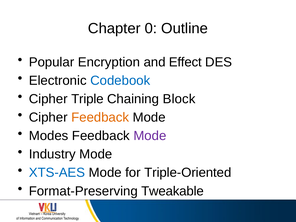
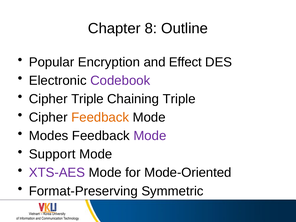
0: 0 -> 8
Codebook colour: blue -> purple
Chaining Block: Block -> Triple
Industry: Industry -> Support
XTS-AES colour: blue -> purple
Triple-Oriented: Triple-Oriented -> Mode-Oriented
Tweakable: Tweakable -> Symmetric
